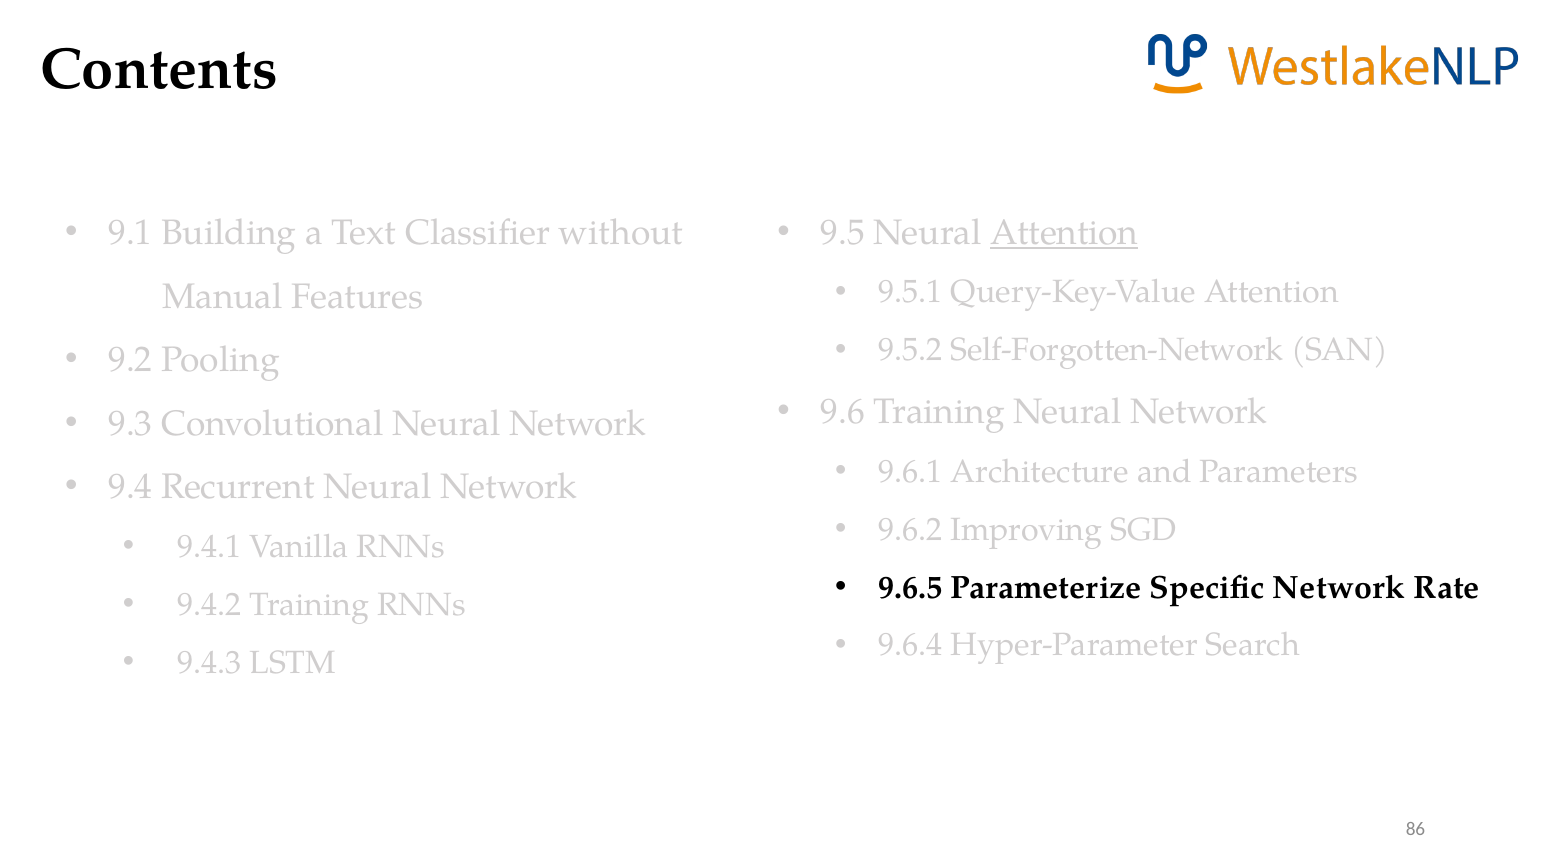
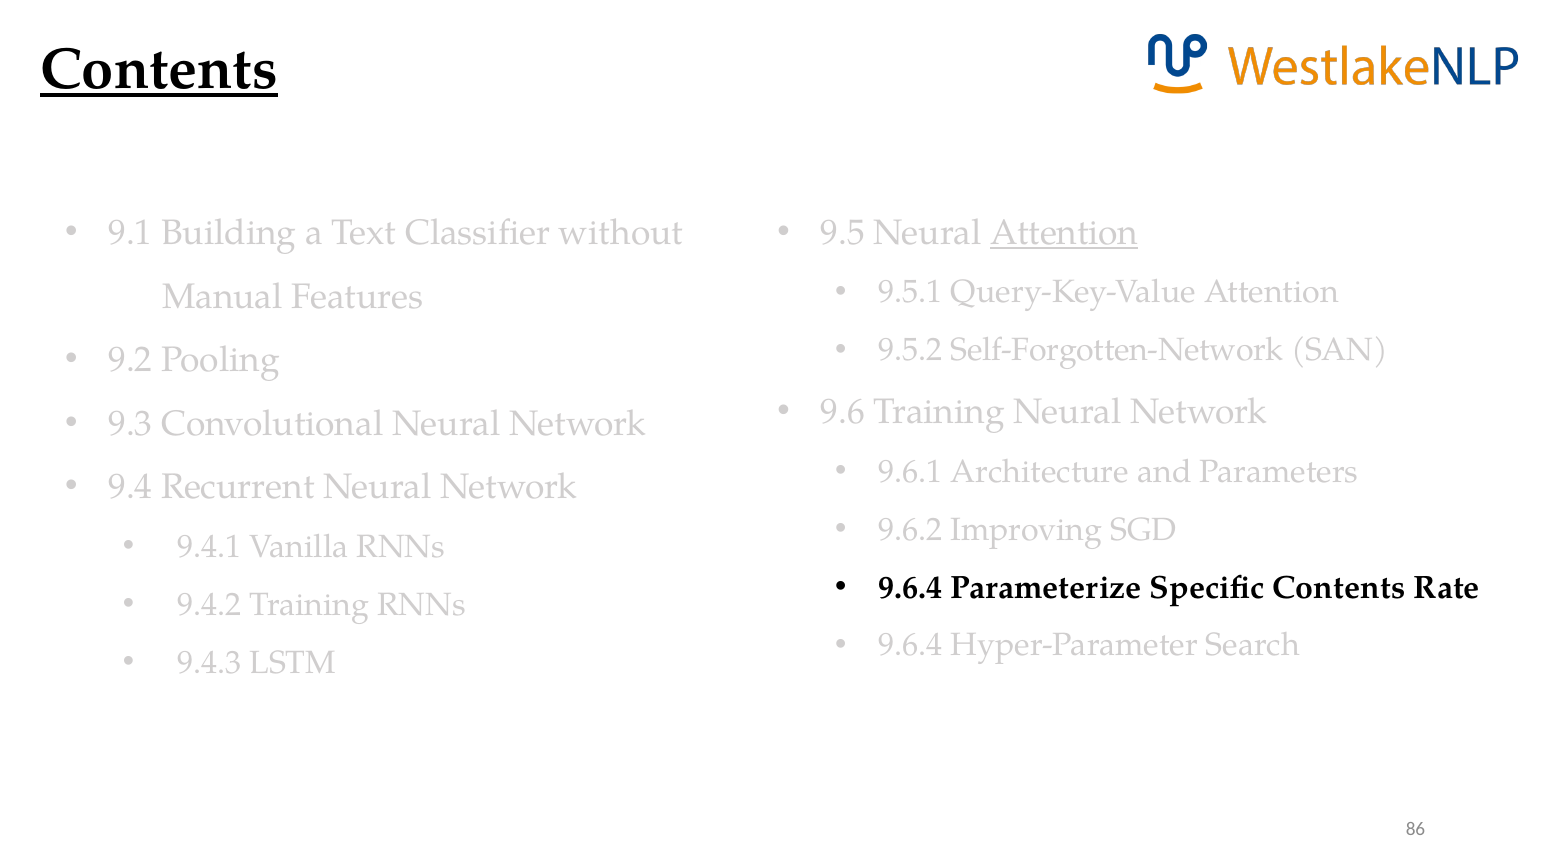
Contents at (159, 70) underline: none -> present
9.6.5 at (911, 587): 9.6.5 -> 9.6.4
Specific Network: Network -> Contents
